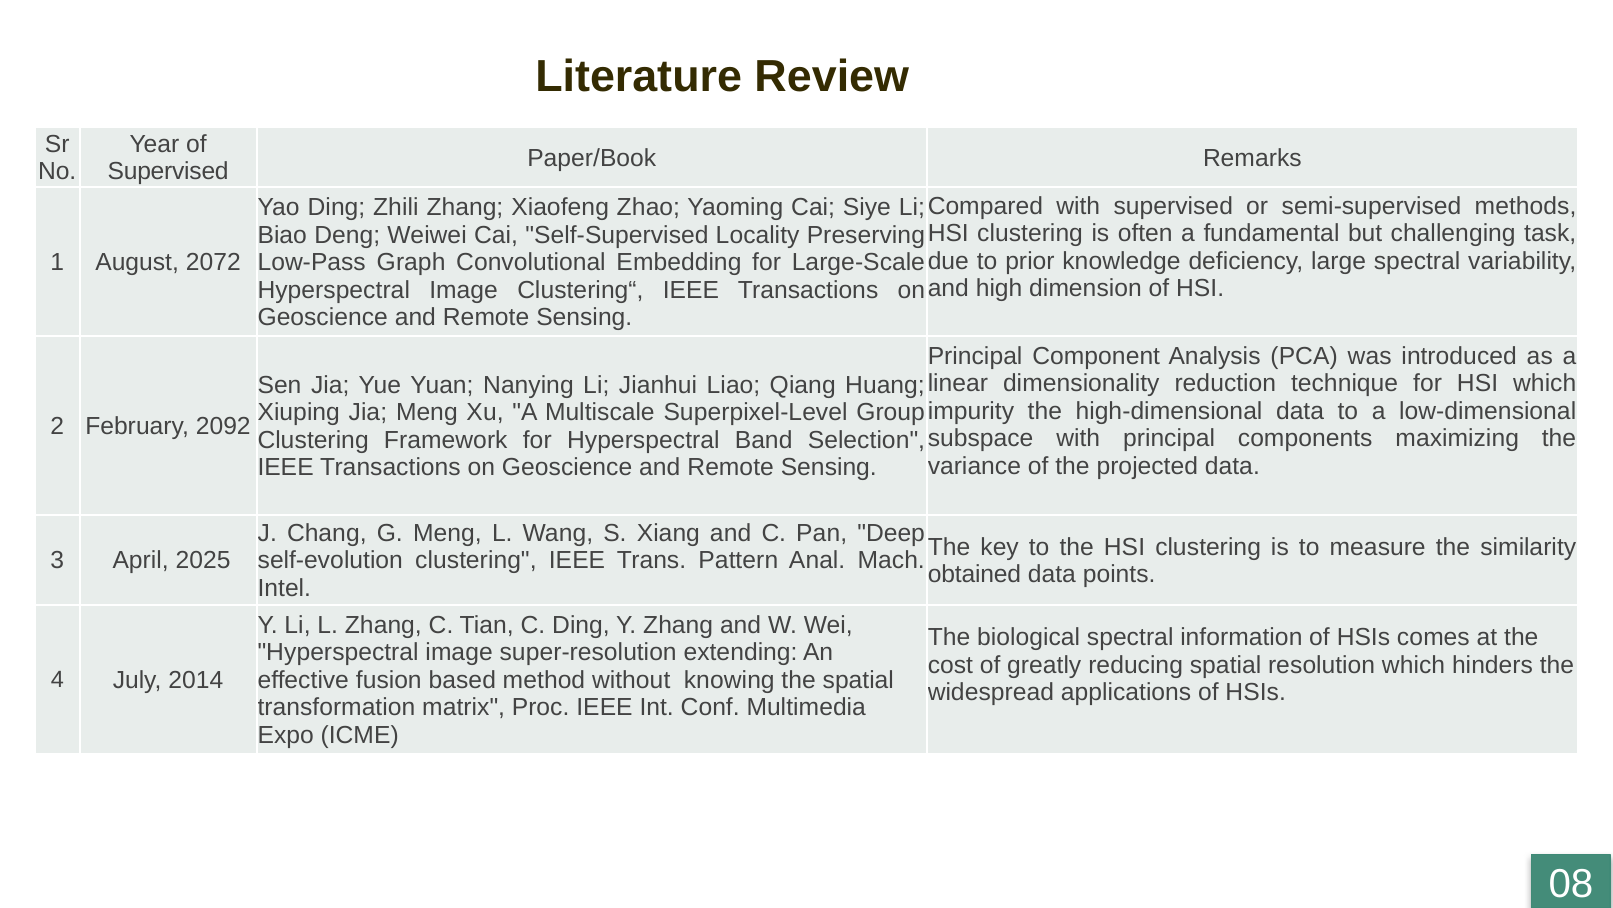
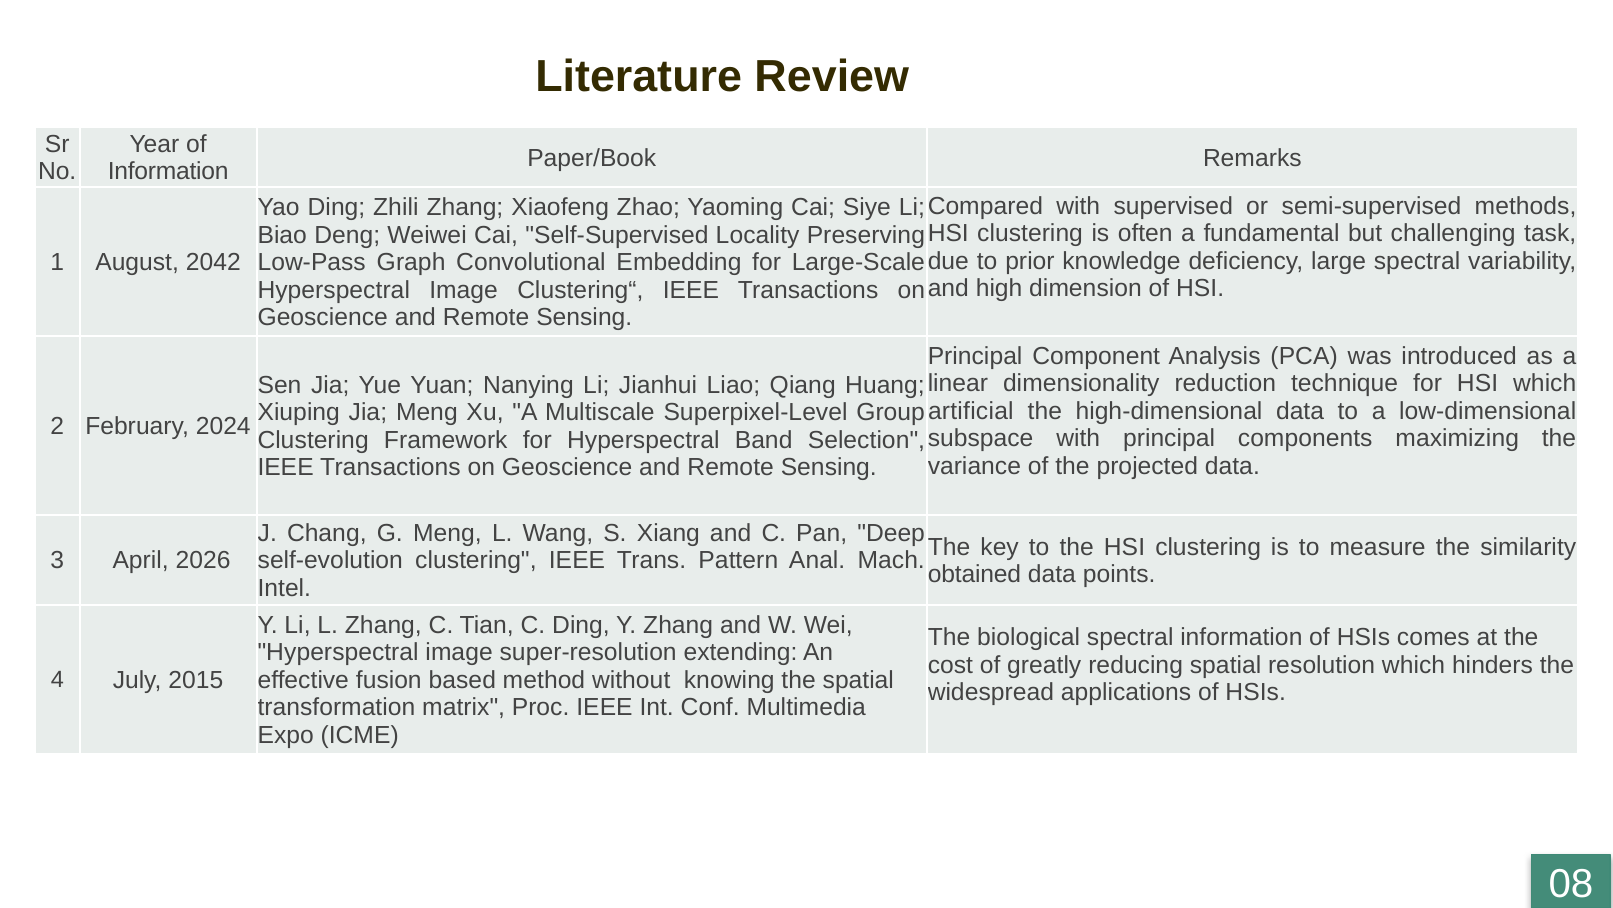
Supervised at (168, 172): Supervised -> Information
2072: 2072 -> 2042
impurity: impurity -> artificial
2092: 2092 -> 2024
2025: 2025 -> 2026
2014: 2014 -> 2015
